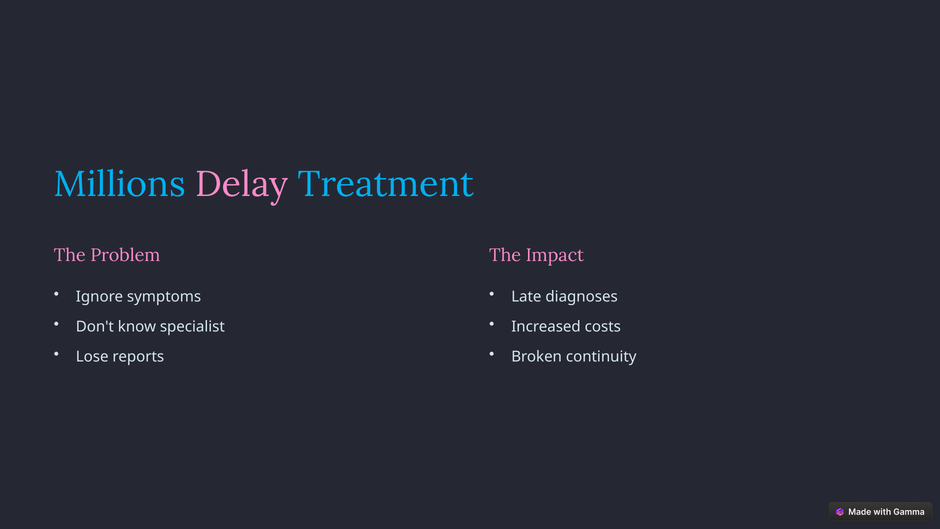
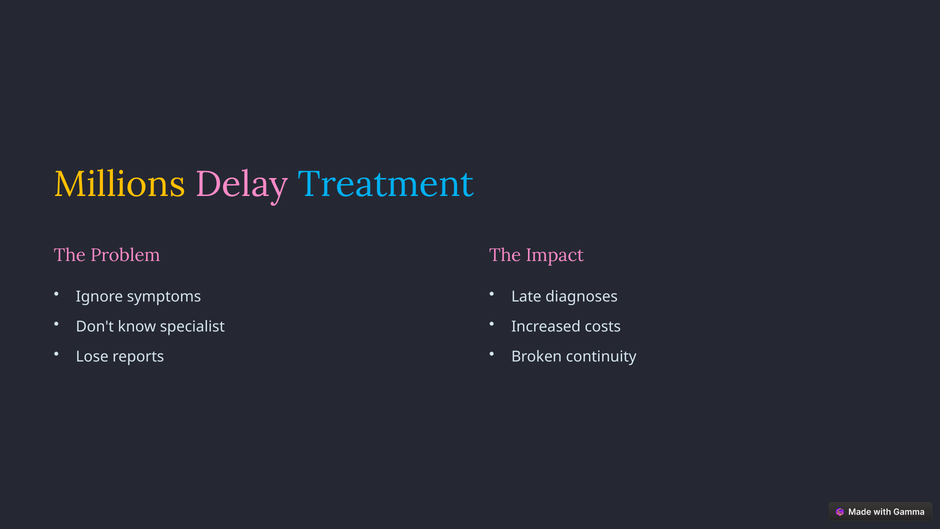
Millions colour: light blue -> yellow
